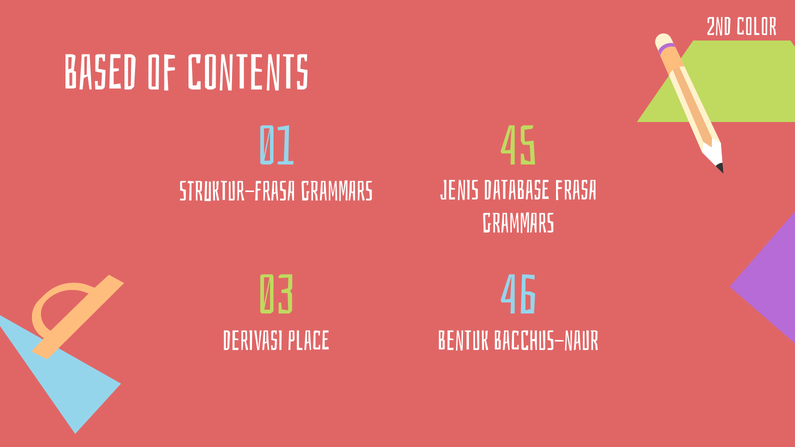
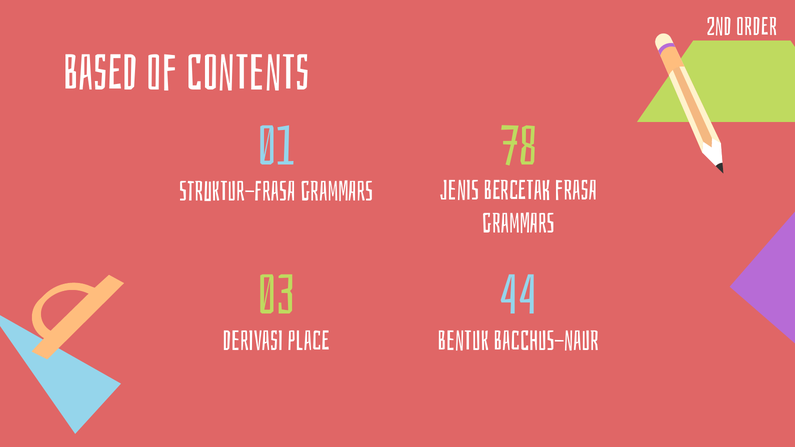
color: color -> order
45: 45 -> 78
database: database -> bercetak
46: 46 -> 44
